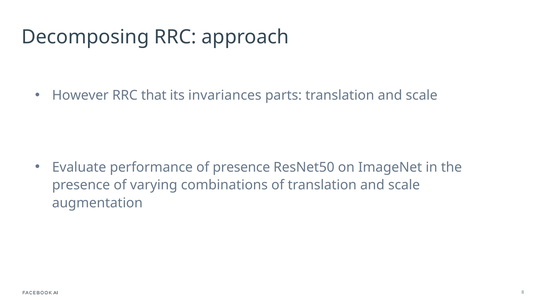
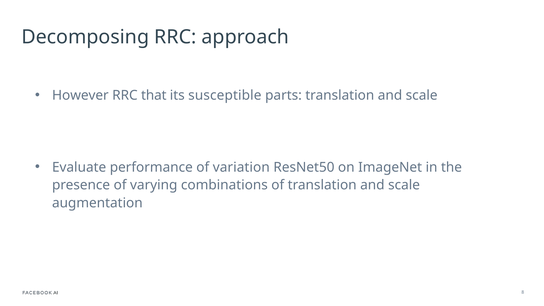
invariances: invariances -> susceptible
of presence: presence -> variation
